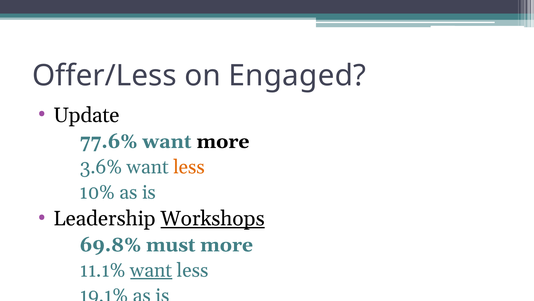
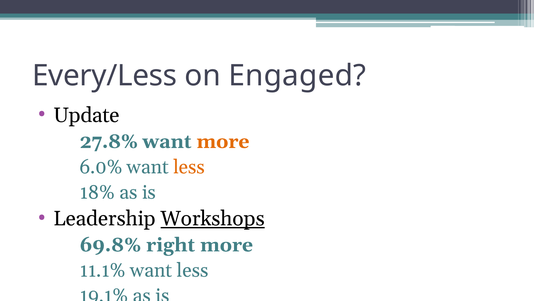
Offer/Less: Offer/Less -> Every/Less
77.6%: 77.6% -> 27.8%
more at (223, 141) colour: black -> orange
3.6%: 3.6% -> 6.0%
10%: 10% -> 18%
must: must -> right
want at (151, 270) underline: present -> none
